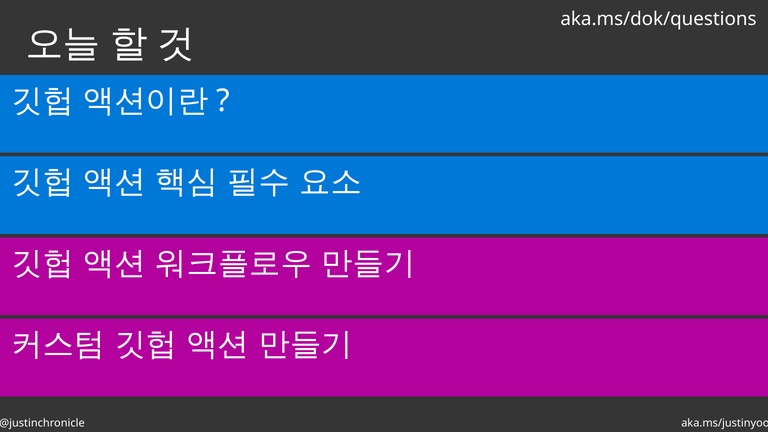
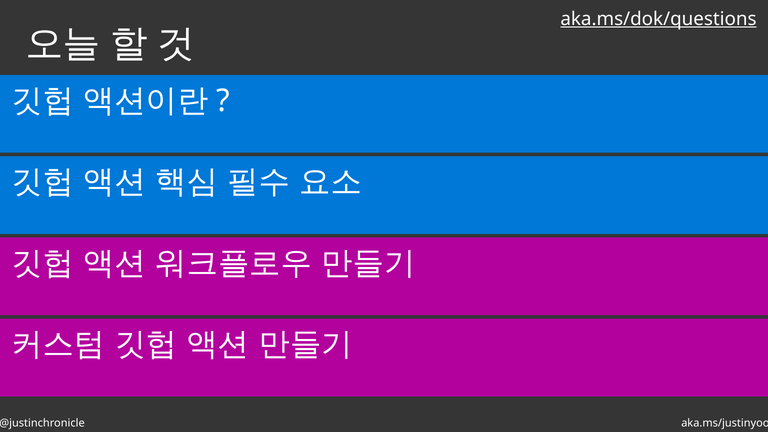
aka.ms/dok/questions underline: none -> present
